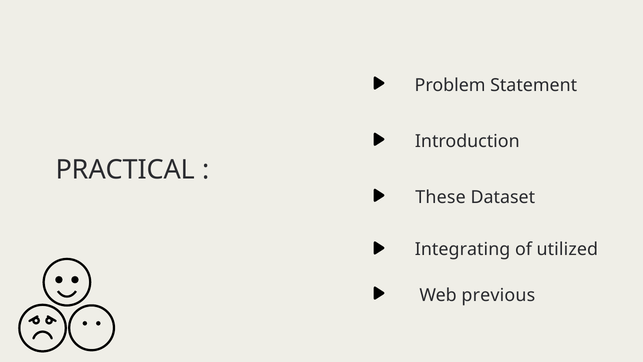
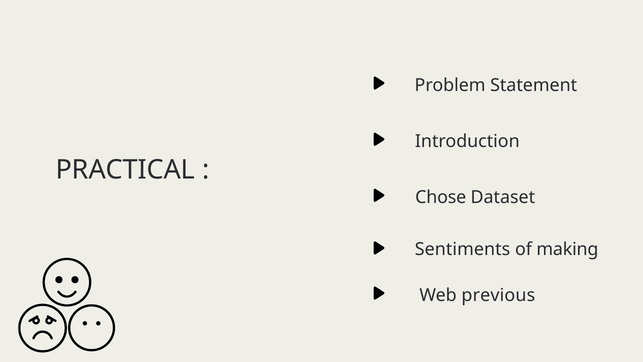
These: These -> Chose
Integrating: Integrating -> Sentiments
utilized: utilized -> making
